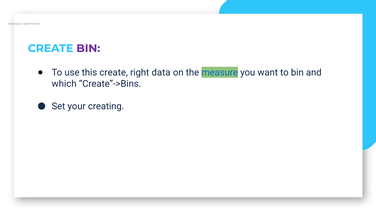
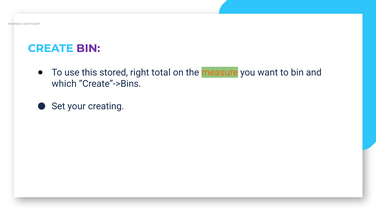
this create: create -> stored
data: data -> total
measure colour: blue -> orange
